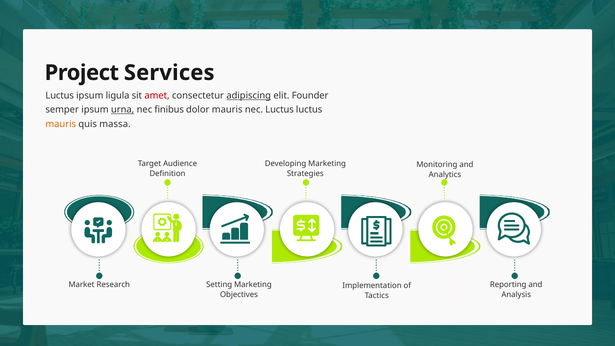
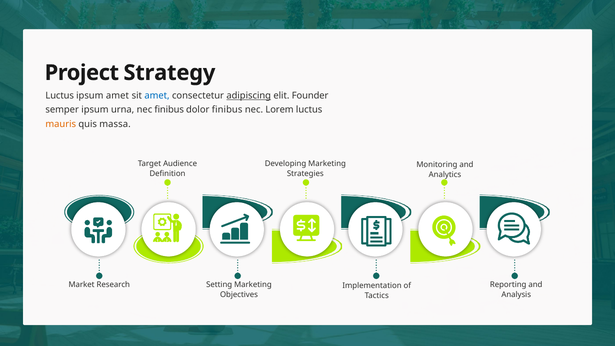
Services: Services -> Strategy
ipsum ligula: ligula -> amet
amet at (157, 96) colour: red -> blue
urna underline: present -> none
dolor mauris: mauris -> finibus
nec Luctus: Luctus -> Lorem
